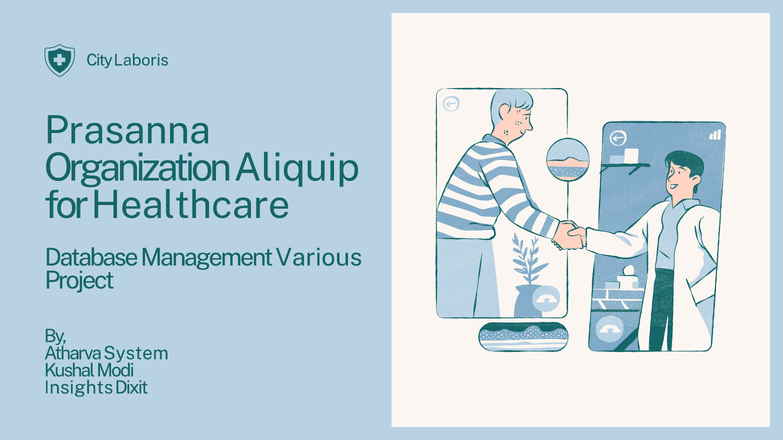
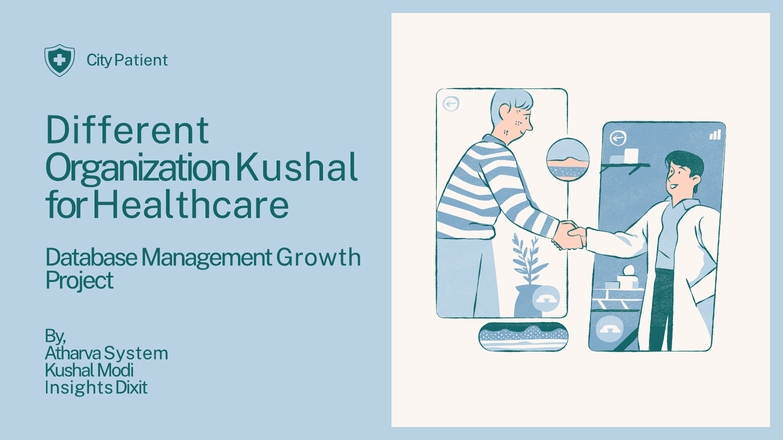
Laboris: Laboris -> Patient
Prasanna: Prasanna -> Different
Organization Aliquip: Aliquip -> Kushal
Various: Various -> Growth
